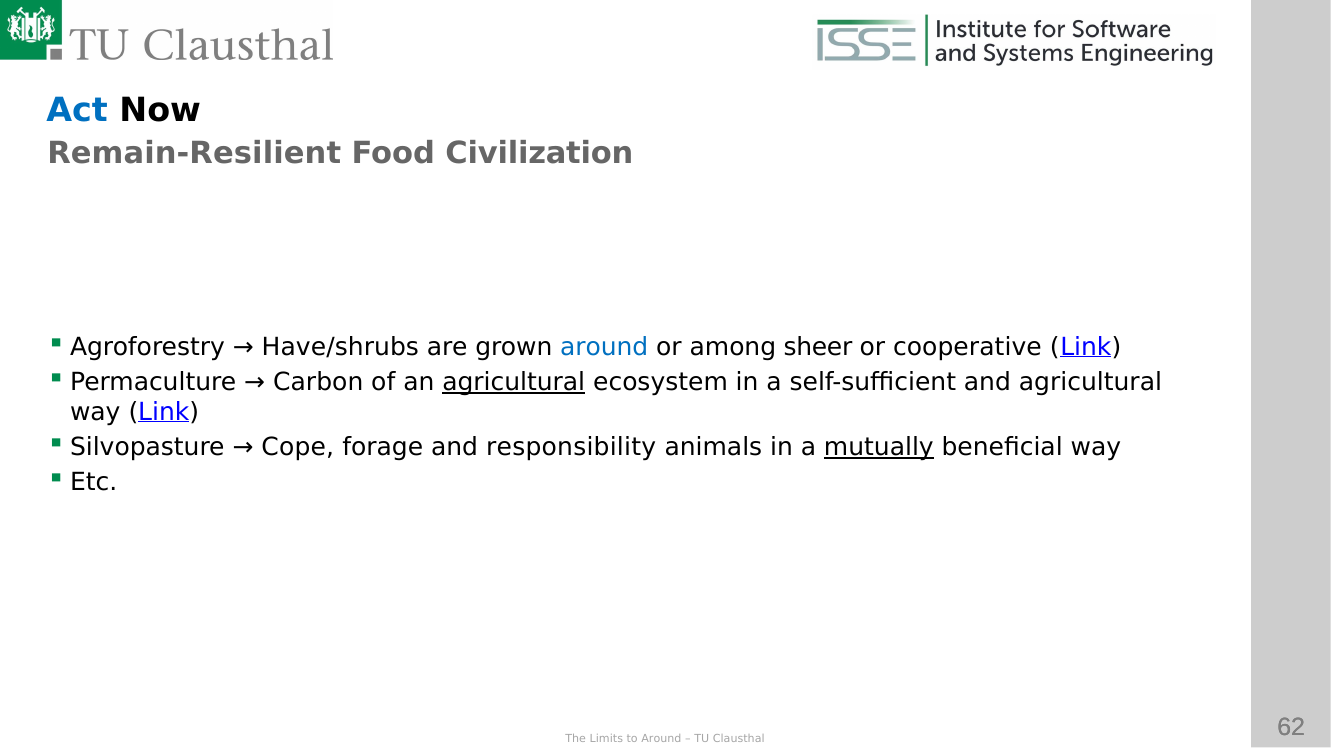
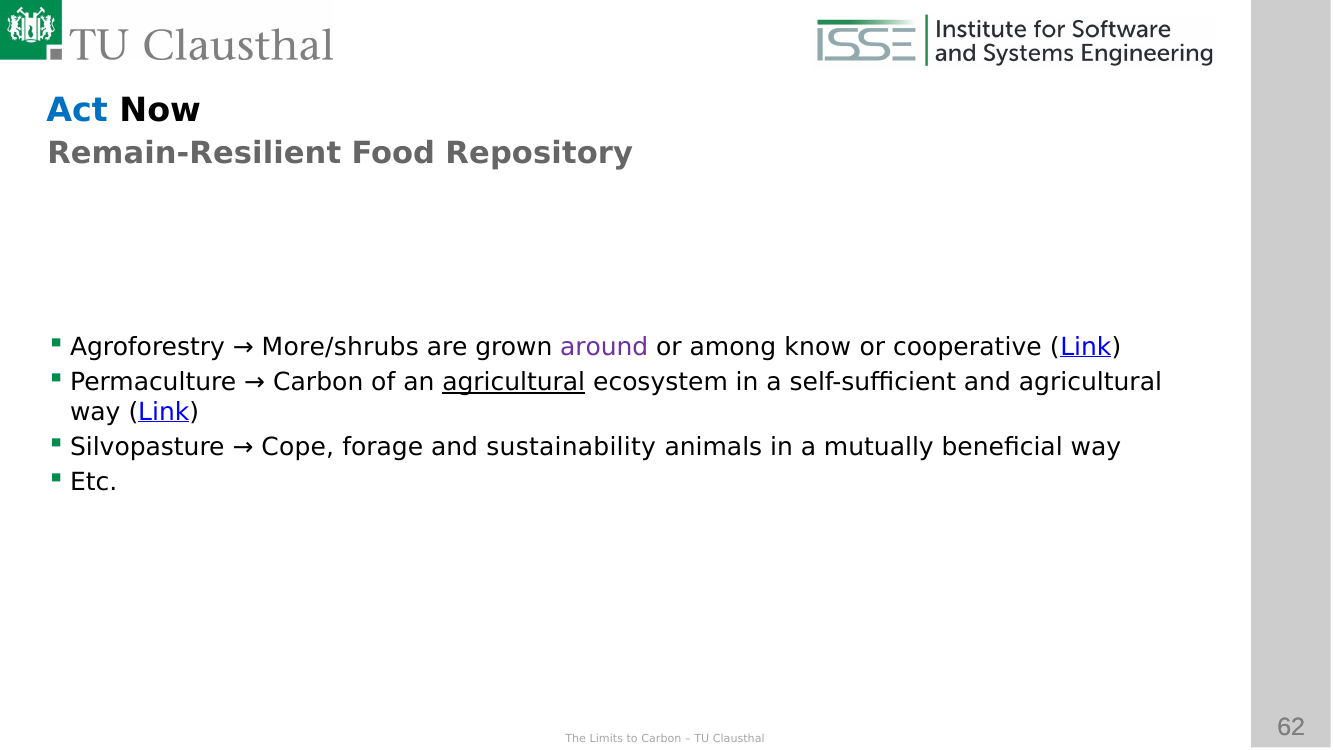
Civilization: Civilization -> Repository
Have/shrubs: Have/shrubs -> More/shrubs
around at (604, 347) colour: blue -> purple
sheer: sheer -> know
responsibility: responsibility -> sustainability
mutually underline: present -> none
Around at (661, 739): Around -> Carbon
